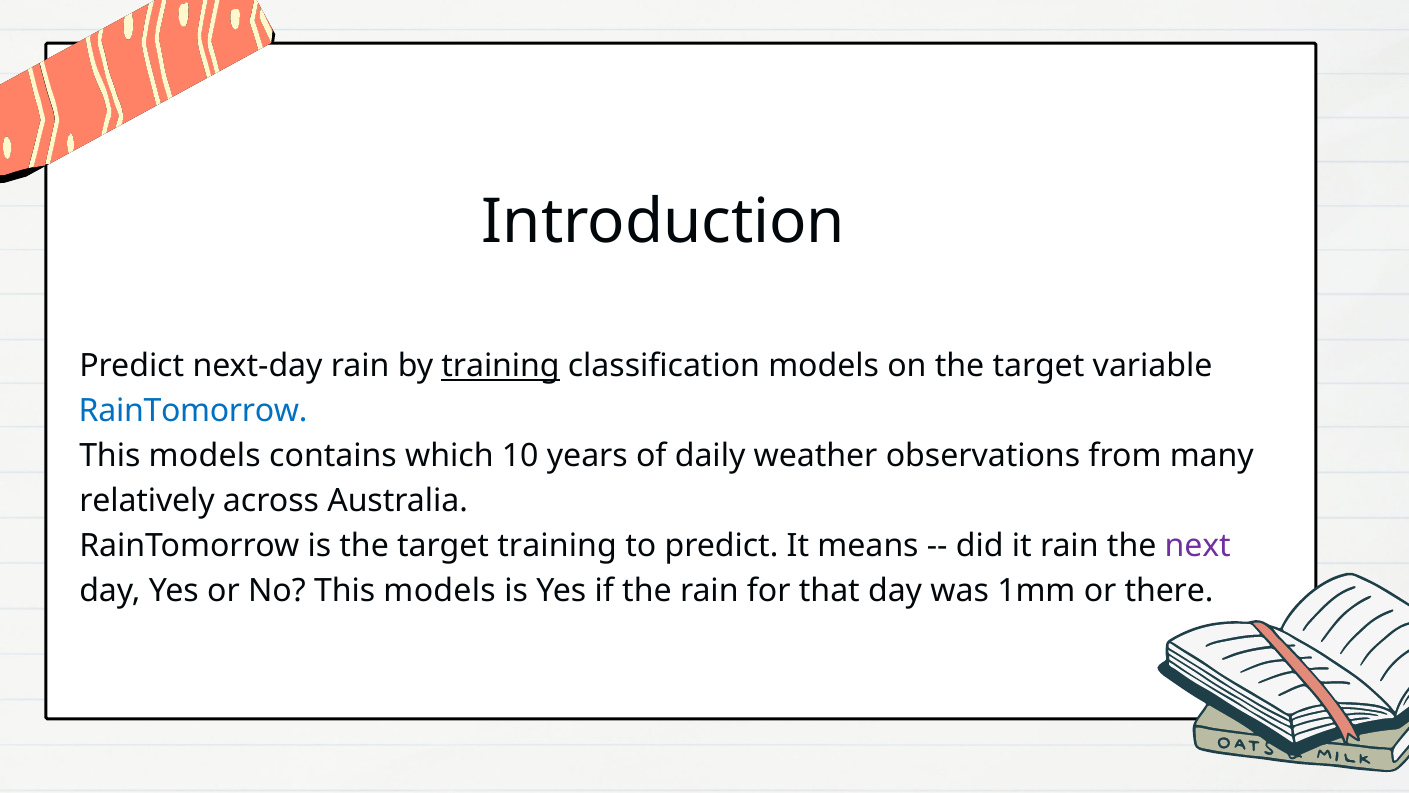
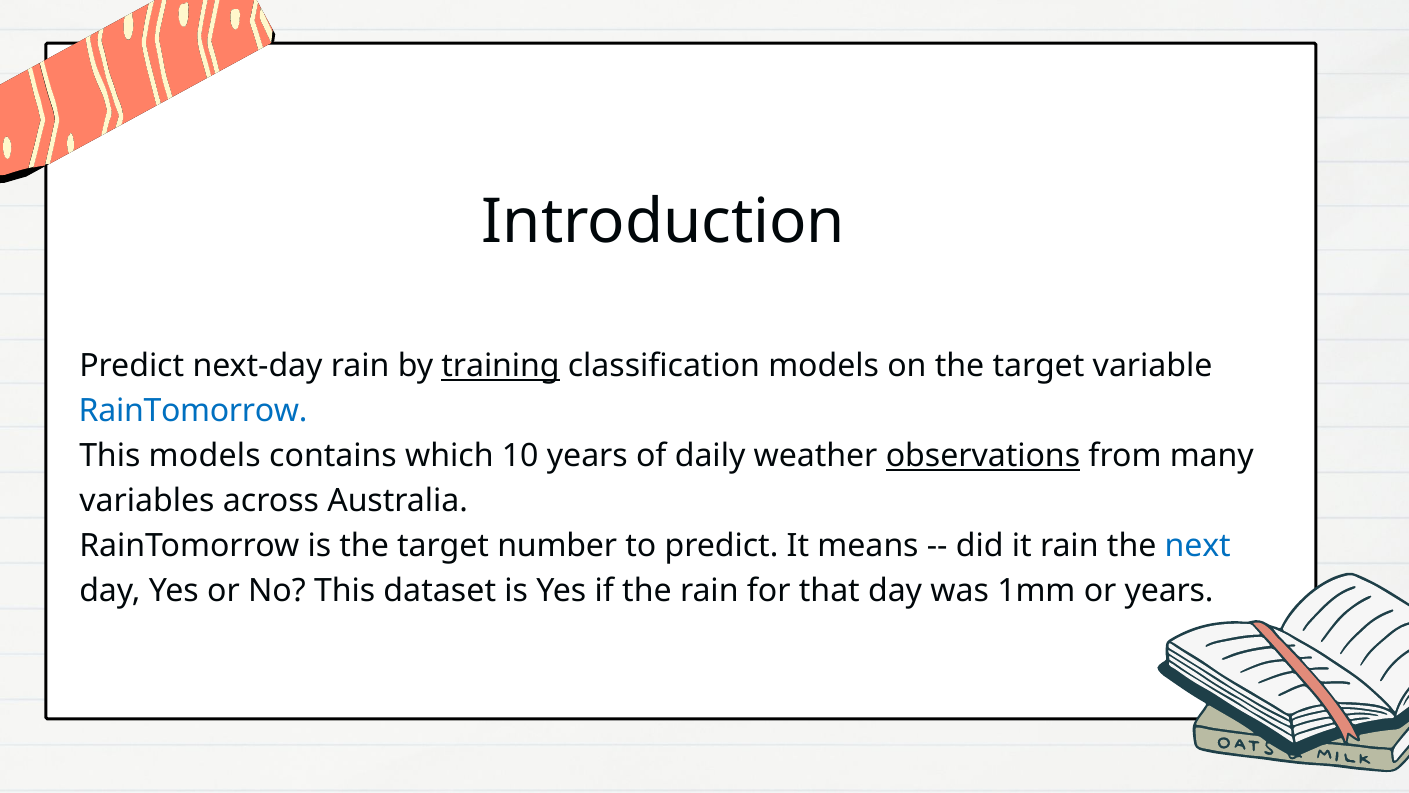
observations underline: none -> present
relatively: relatively -> variables
target training: training -> number
next colour: purple -> blue
No This models: models -> dataset
or there: there -> years
